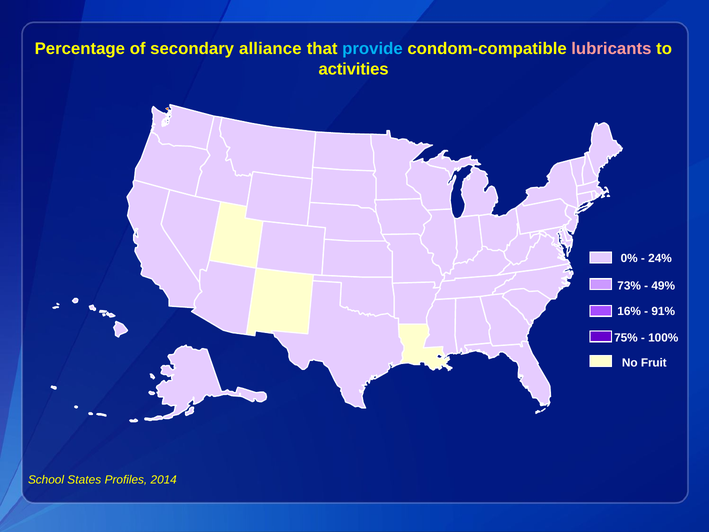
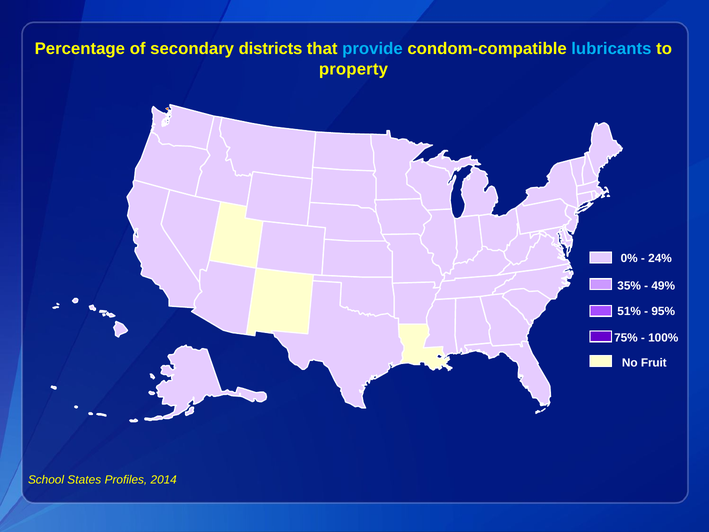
alliance: alliance -> districts
lubricants colour: pink -> light blue
activities: activities -> property
73%: 73% -> 35%
16%: 16% -> 51%
91%: 91% -> 95%
